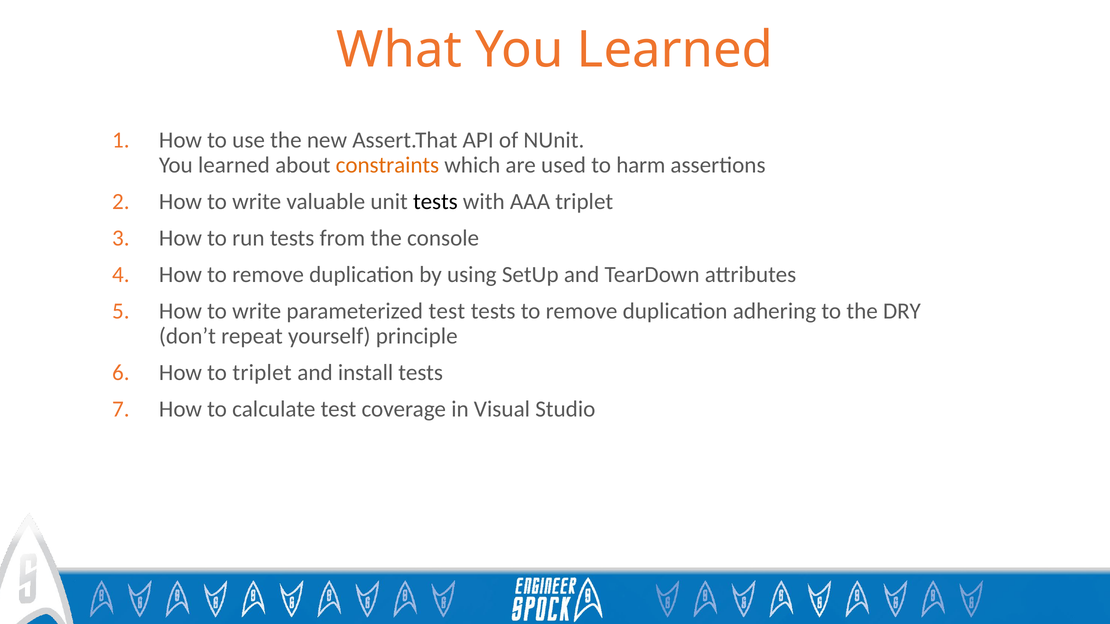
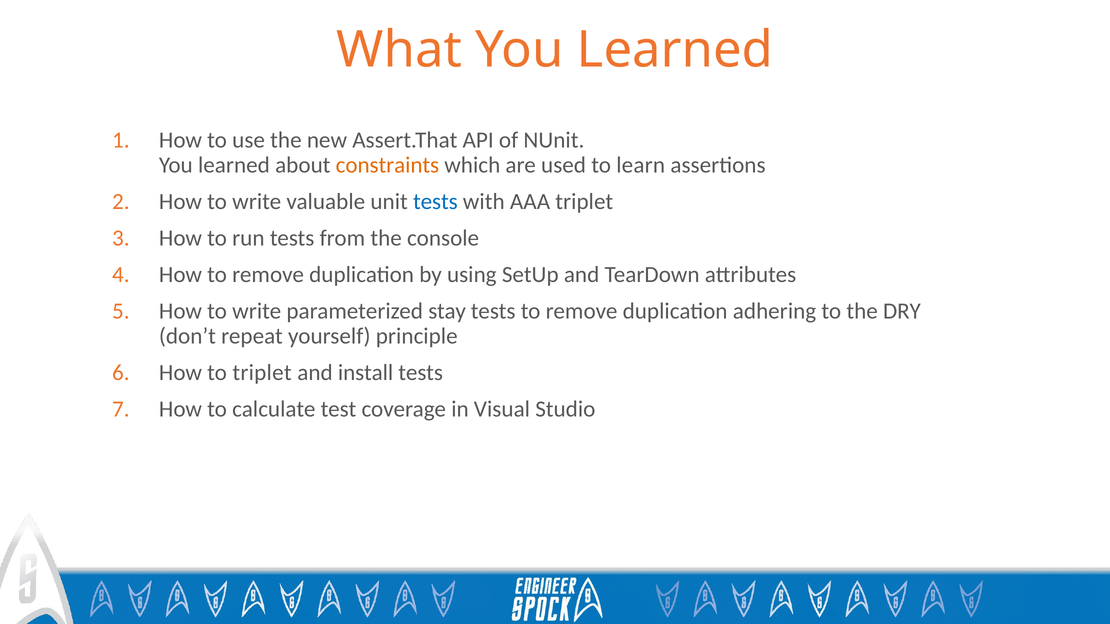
harm: harm -> learn
tests at (435, 202) colour: black -> blue
parameterized test: test -> stay
